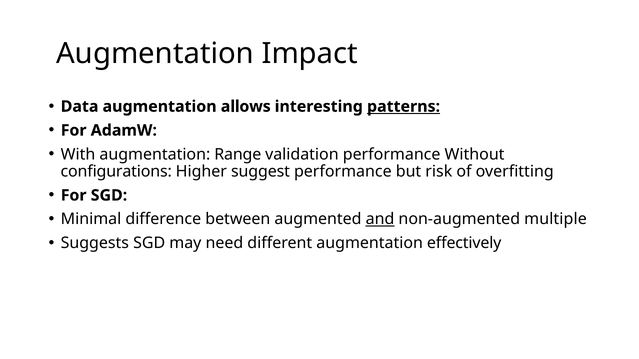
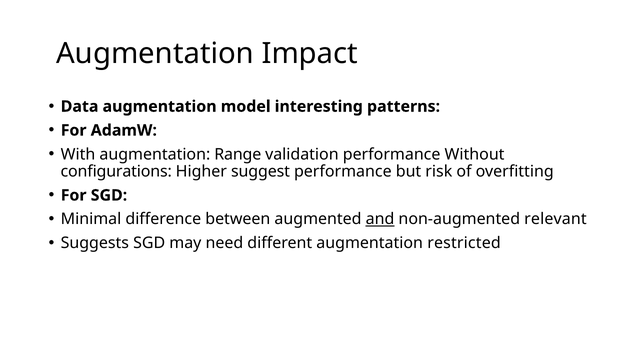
allows: allows -> model
patterns underline: present -> none
multiple: multiple -> relevant
effectively: effectively -> restricted
